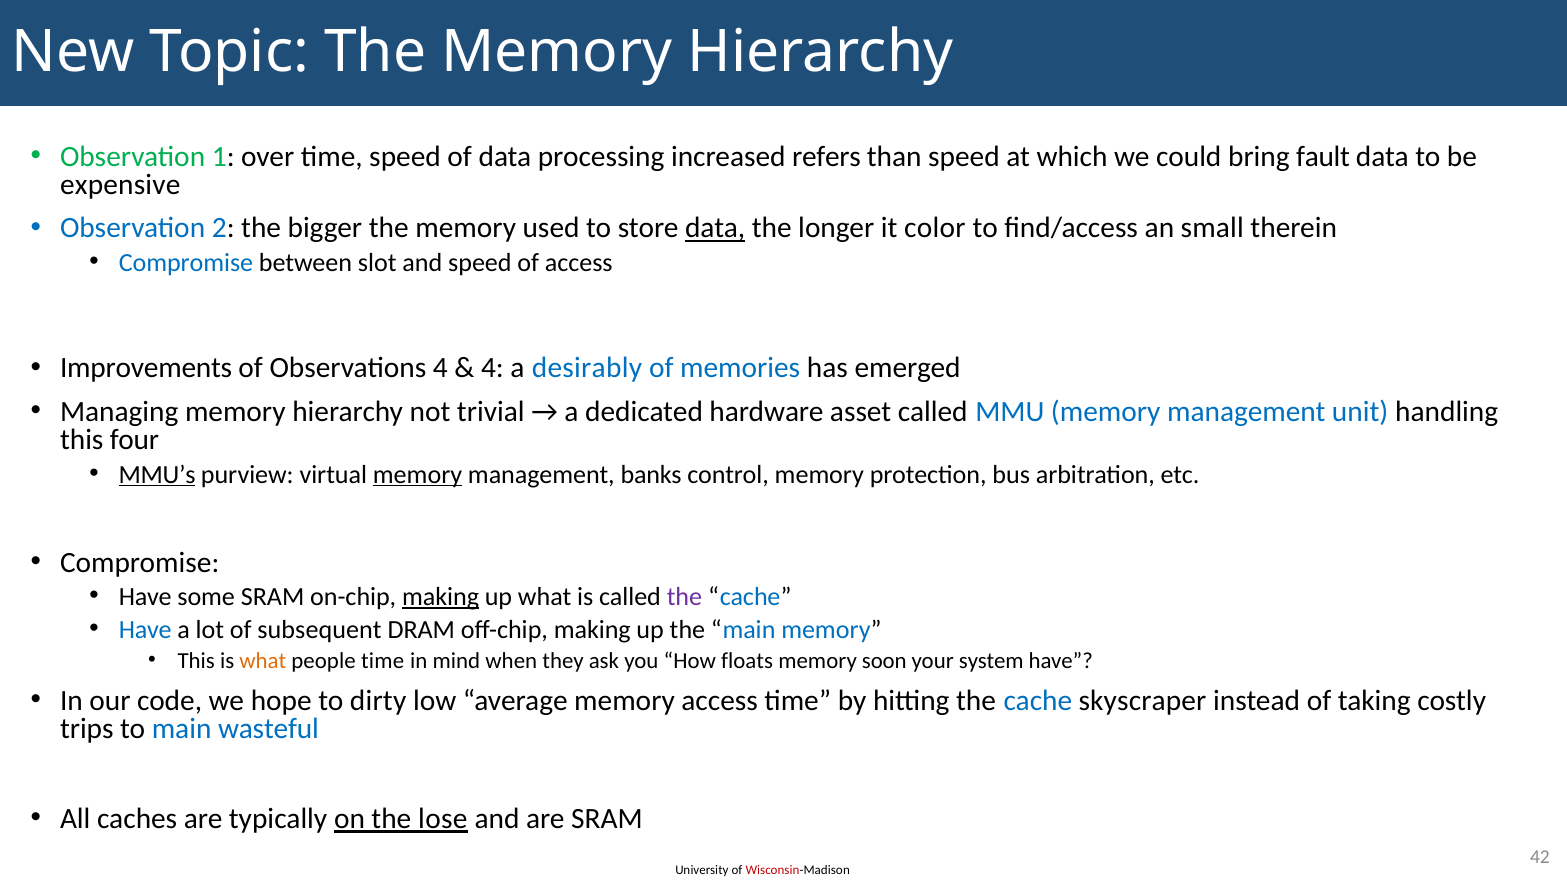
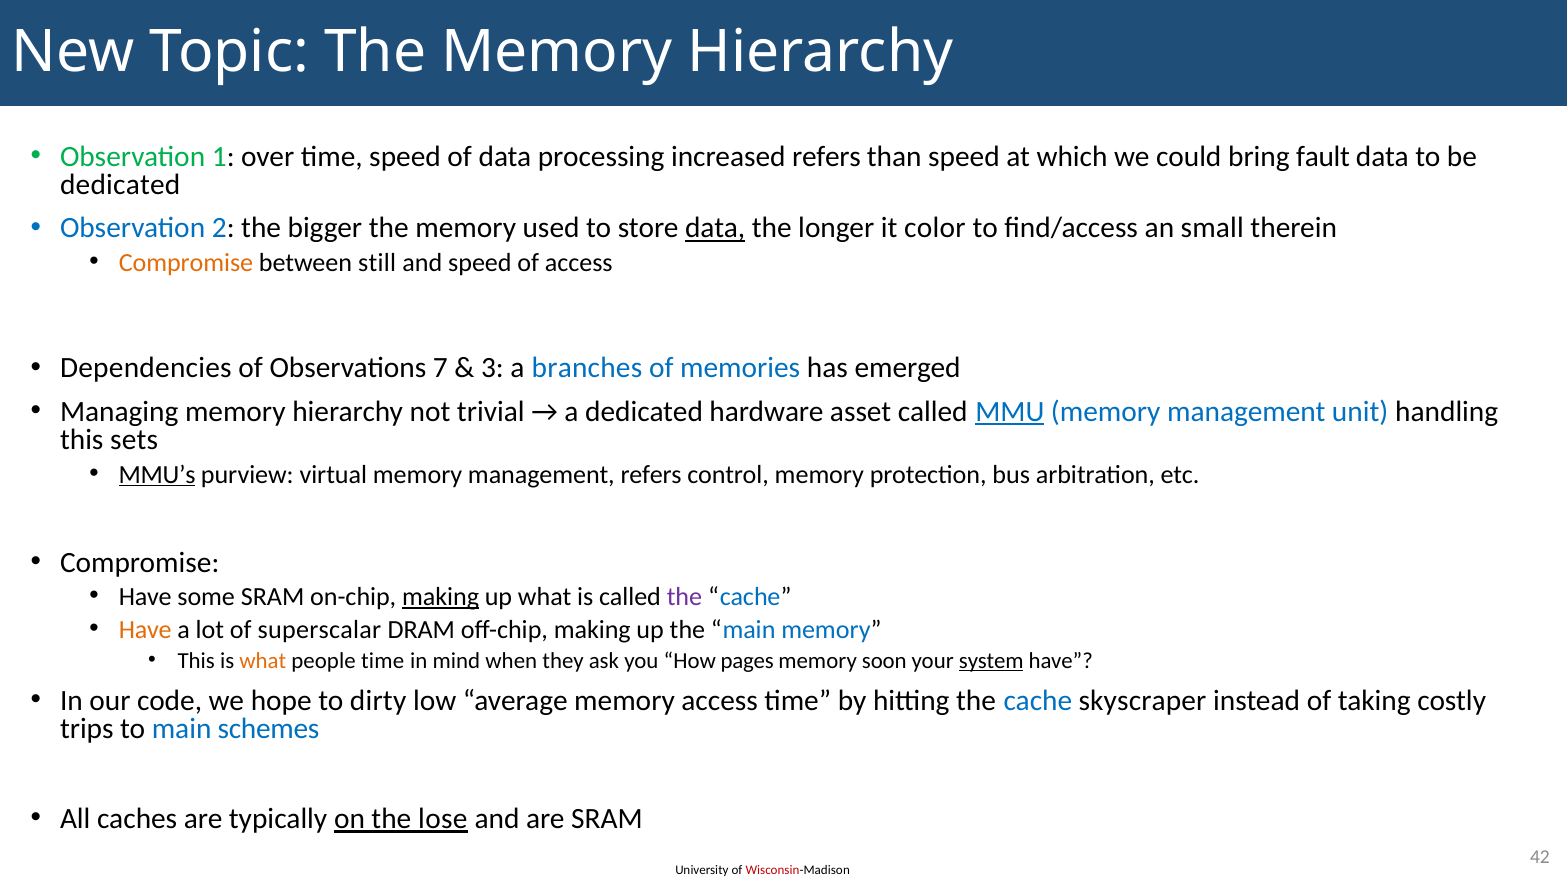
expensive at (120, 185): expensive -> dedicated
Compromise at (186, 263) colour: blue -> orange
slot: slot -> still
Improvements: Improvements -> Dependencies
Observations 4: 4 -> 7
4 at (492, 368): 4 -> 3
desirably: desirably -> branches
MMU underline: none -> present
four: four -> sets
memory at (418, 474) underline: present -> none
management banks: banks -> refers
Have at (145, 629) colour: blue -> orange
subsequent: subsequent -> superscalar
floats: floats -> pages
system underline: none -> present
wasteful: wasteful -> schemes
